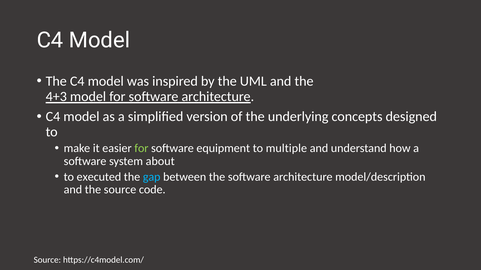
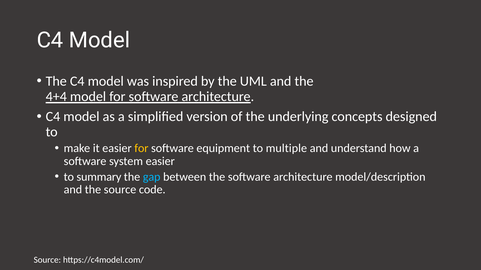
4+3: 4+3 -> 4+4
for at (141, 149) colour: light green -> yellow
system about: about -> easier
executed: executed -> summary
